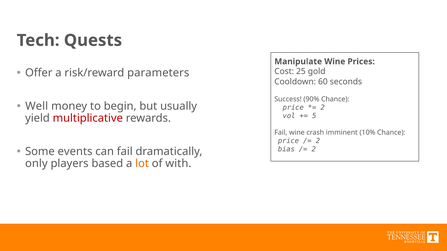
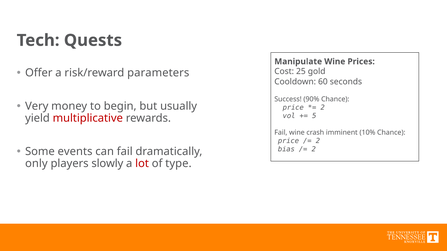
Well: Well -> Very
based: based -> slowly
lot colour: orange -> red
with: with -> type
